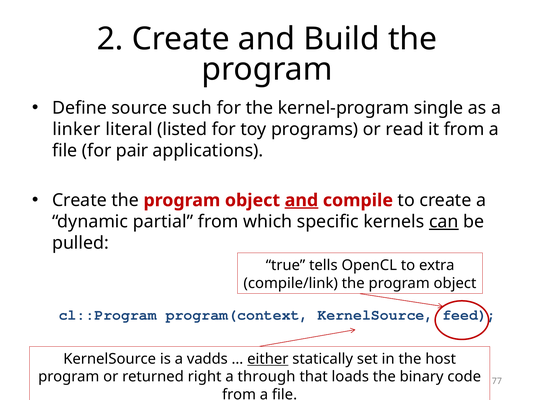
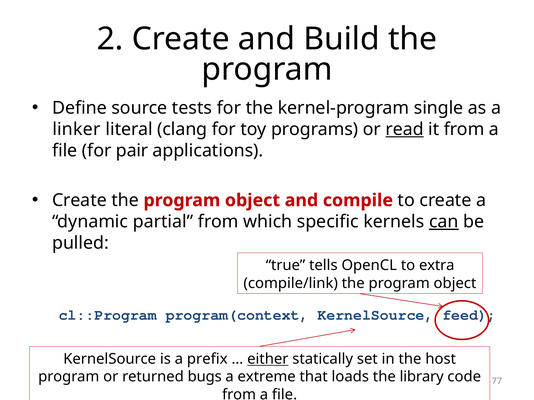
such: such -> tests
listed: listed -> clang
read underline: none -> present
and at (301, 201) underline: present -> none
vadds: vadds -> prefix
right: right -> bugs
through: through -> extreme
binary: binary -> library
